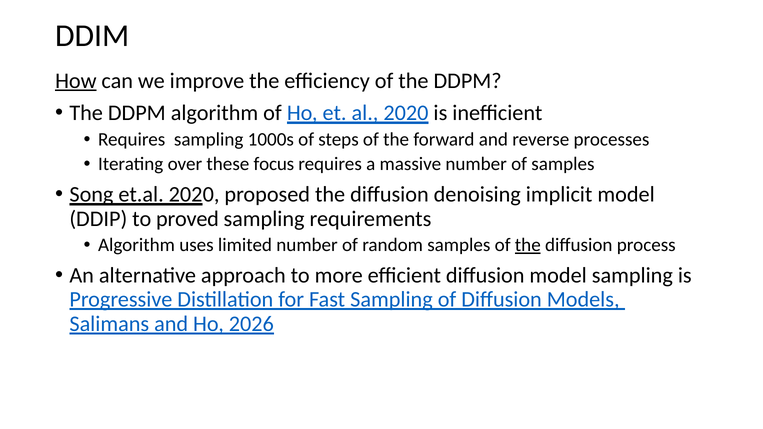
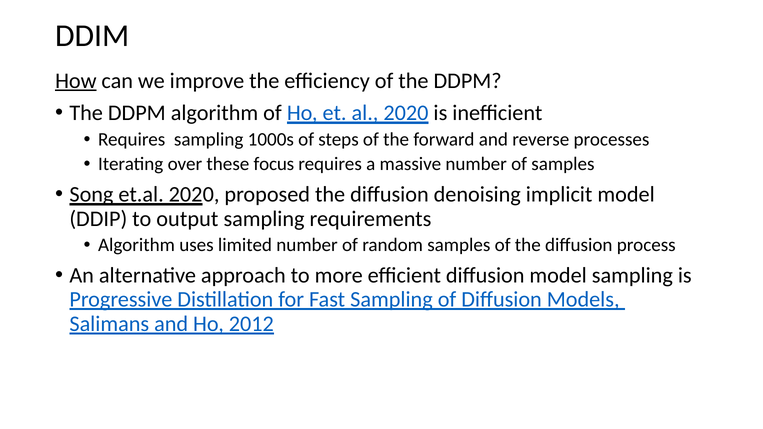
proved: proved -> output
the at (528, 245) underline: present -> none
2026: 2026 -> 2012
